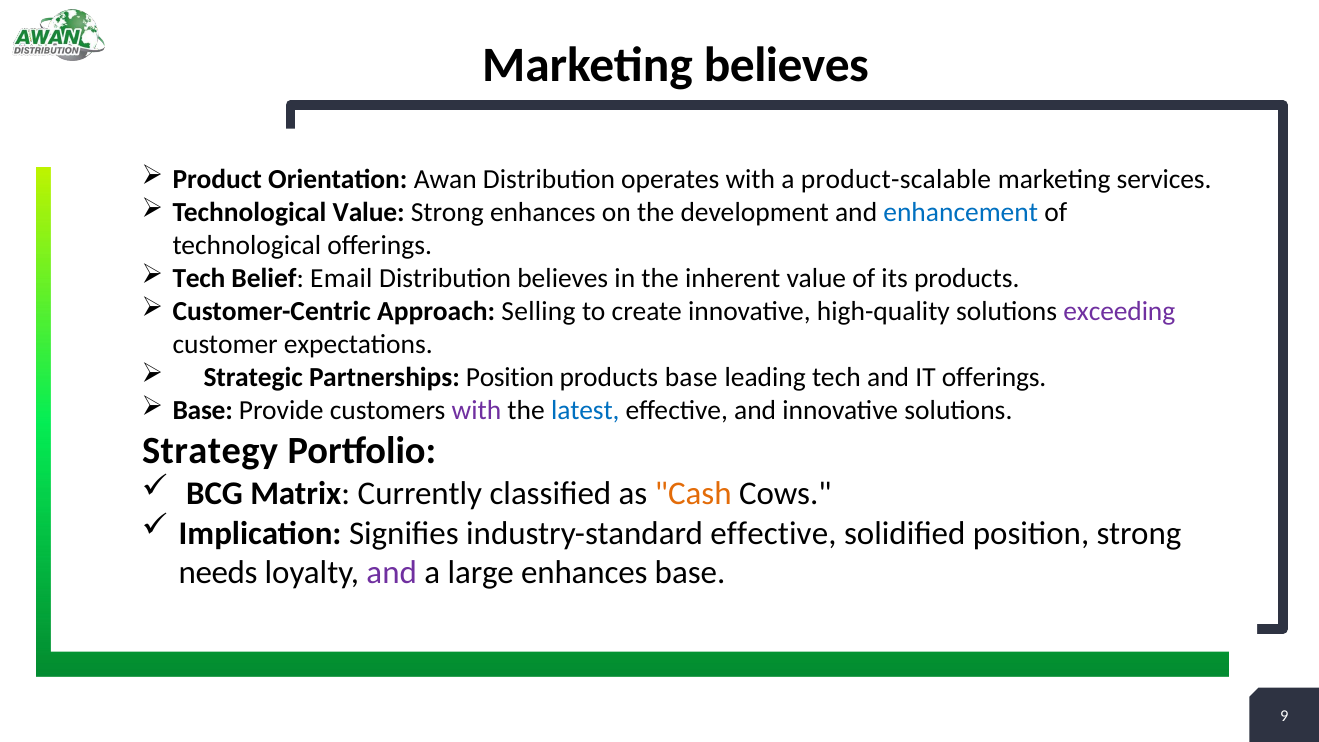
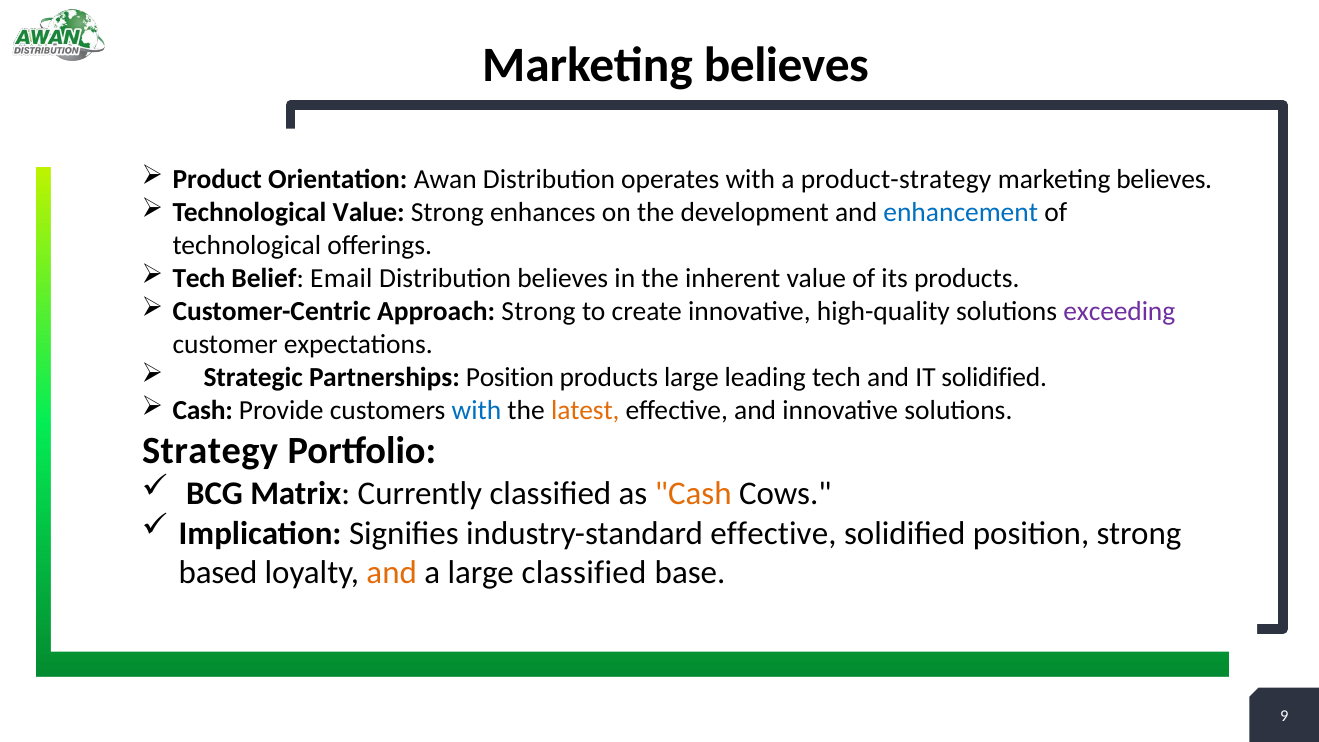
product-scalable: product-scalable -> product-strategy
services at (1164, 180): services -> believes
Approach Selling: Selling -> Strong
products base: base -> large
IT offerings: offerings -> solidified
Base at (203, 411): Base -> Cash
with at (476, 411) colour: purple -> blue
latest colour: blue -> orange
needs: needs -> based
and at (392, 573) colour: purple -> orange
large enhances: enhances -> classified
